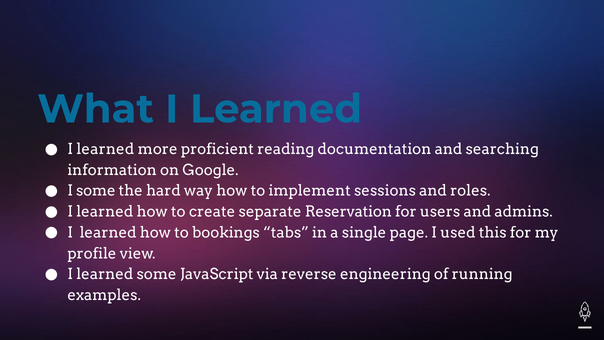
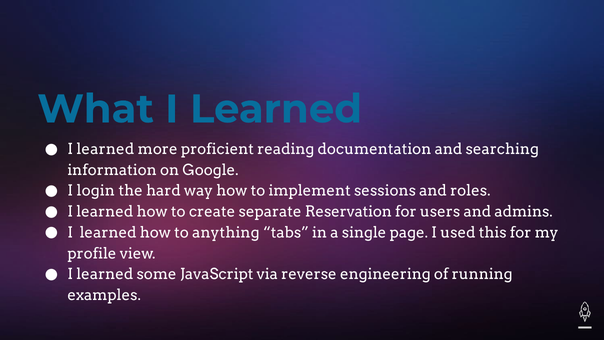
I some: some -> login
bookings: bookings -> anything
